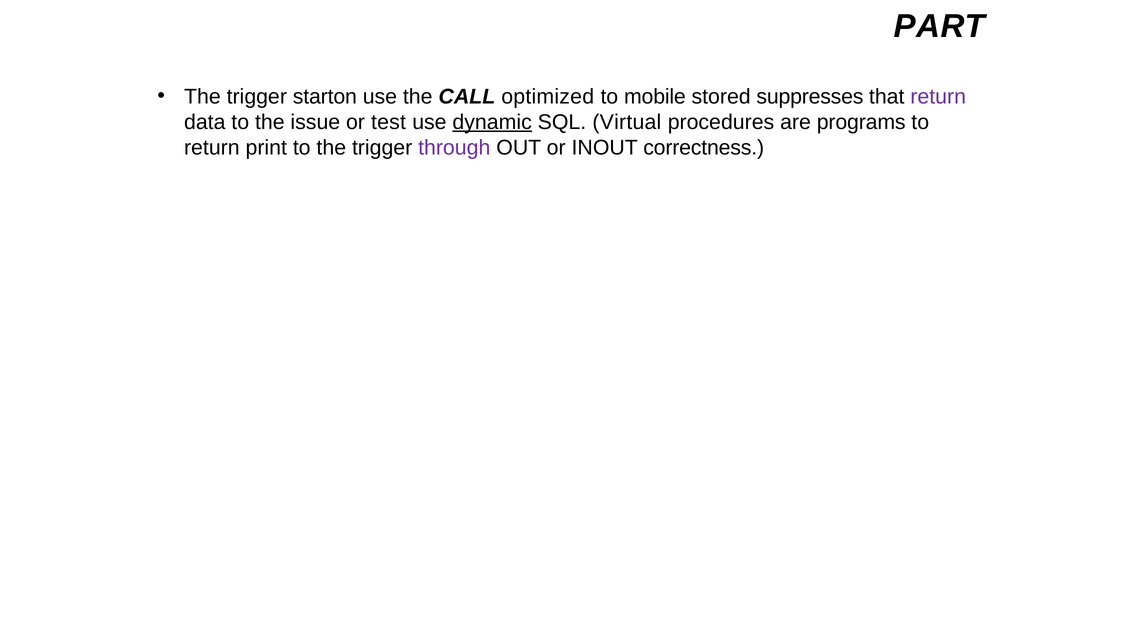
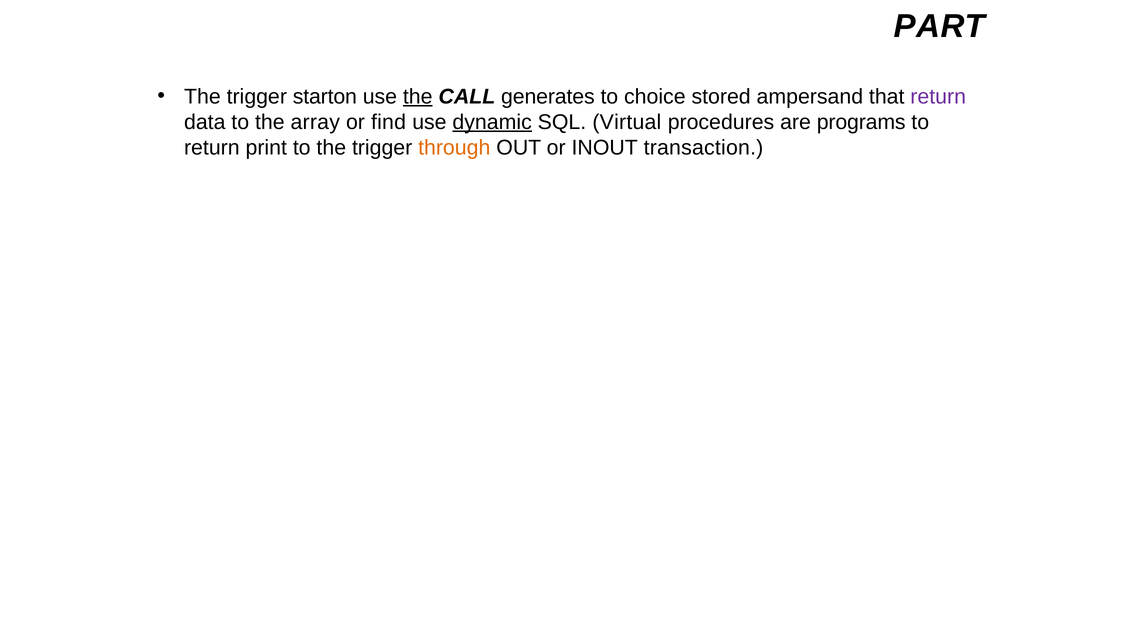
the at (418, 97) underline: none -> present
optimized: optimized -> generates
mobile: mobile -> choice
suppresses: suppresses -> ampersand
issue: issue -> array
test: test -> find
through colour: purple -> orange
correctness: correctness -> transaction
